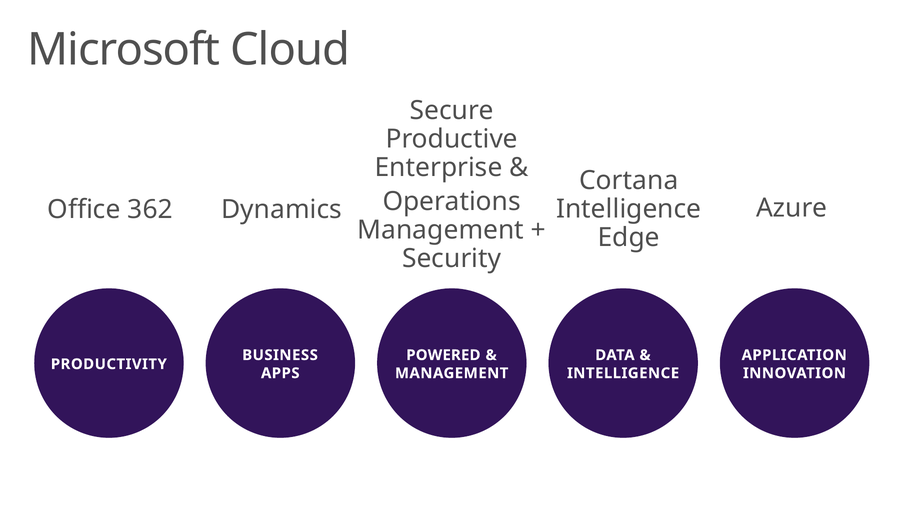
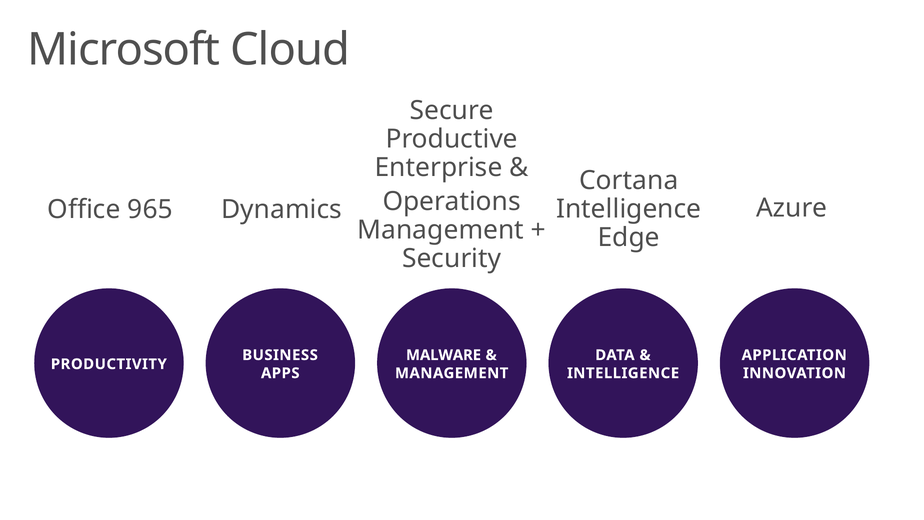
362: 362 -> 965
POWERED: POWERED -> MALWARE
